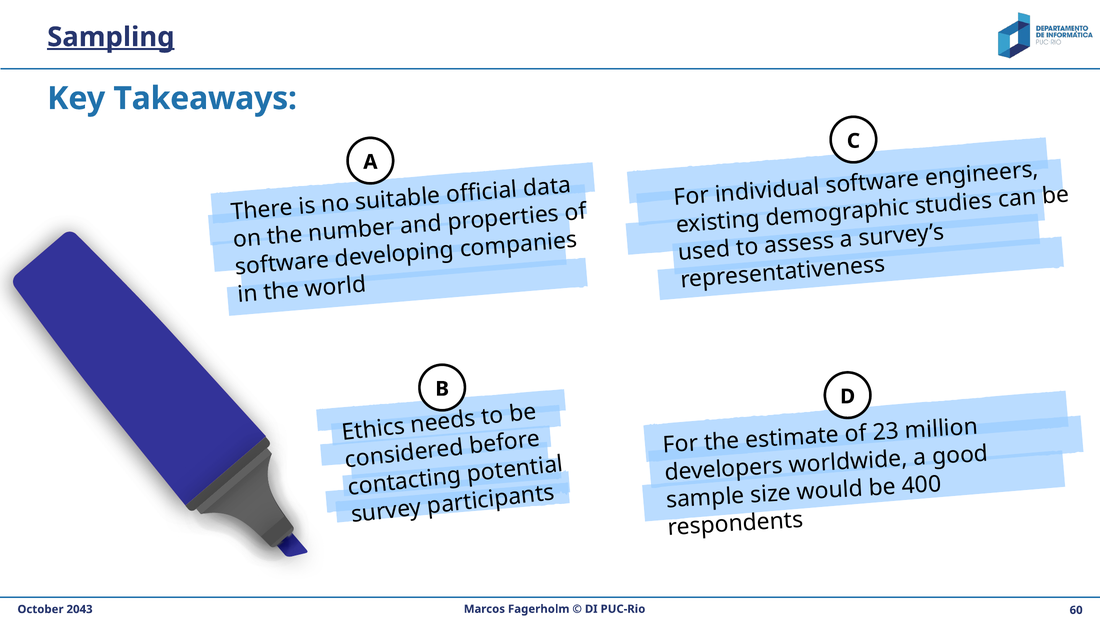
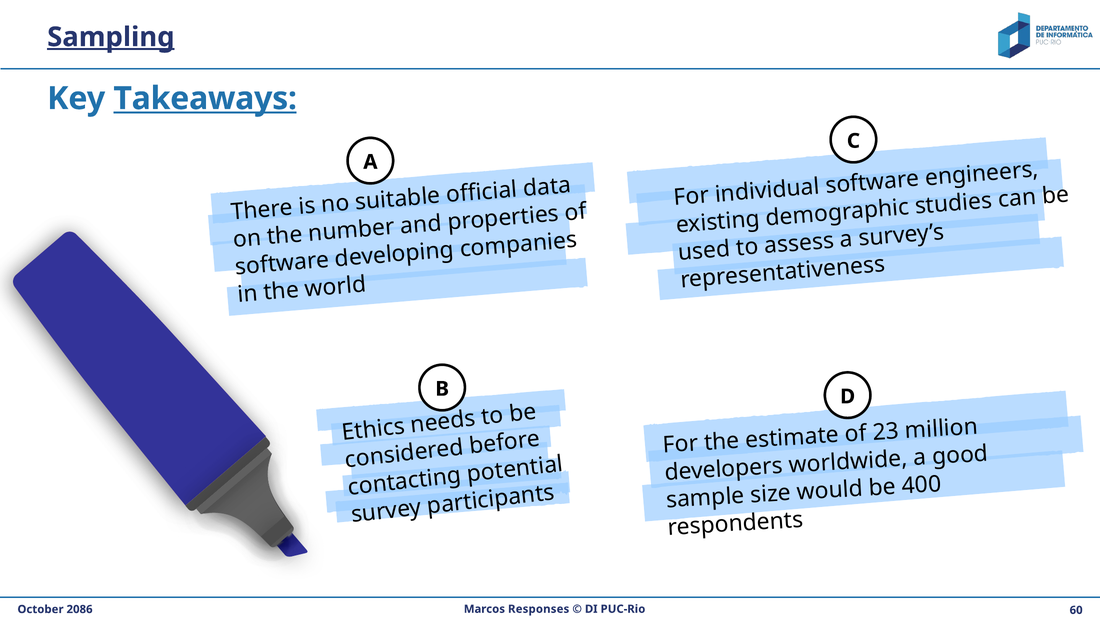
Takeaways underline: none -> present
2043: 2043 -> 2086
Fagerholm: Fagerholm -> Responses
